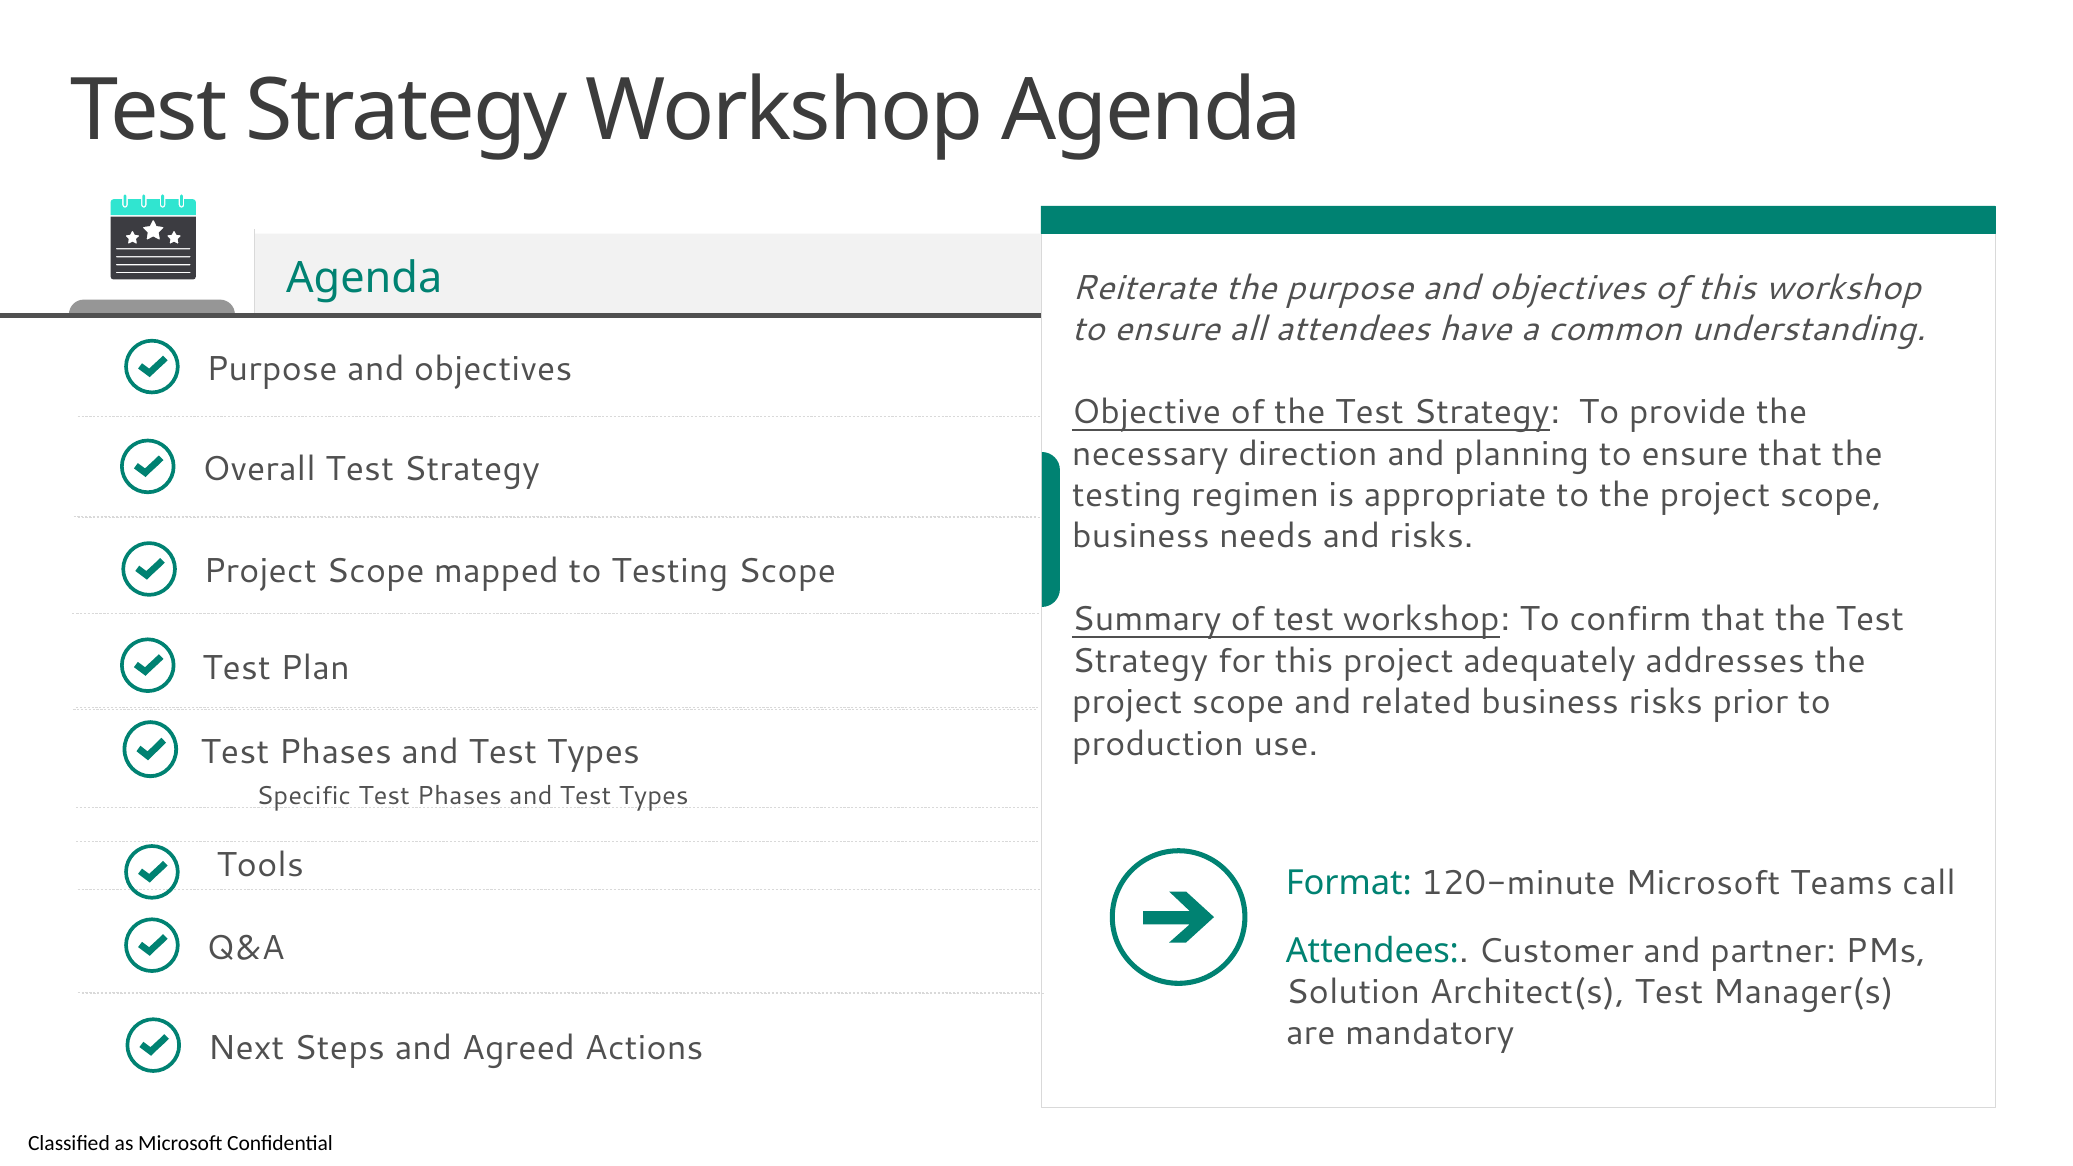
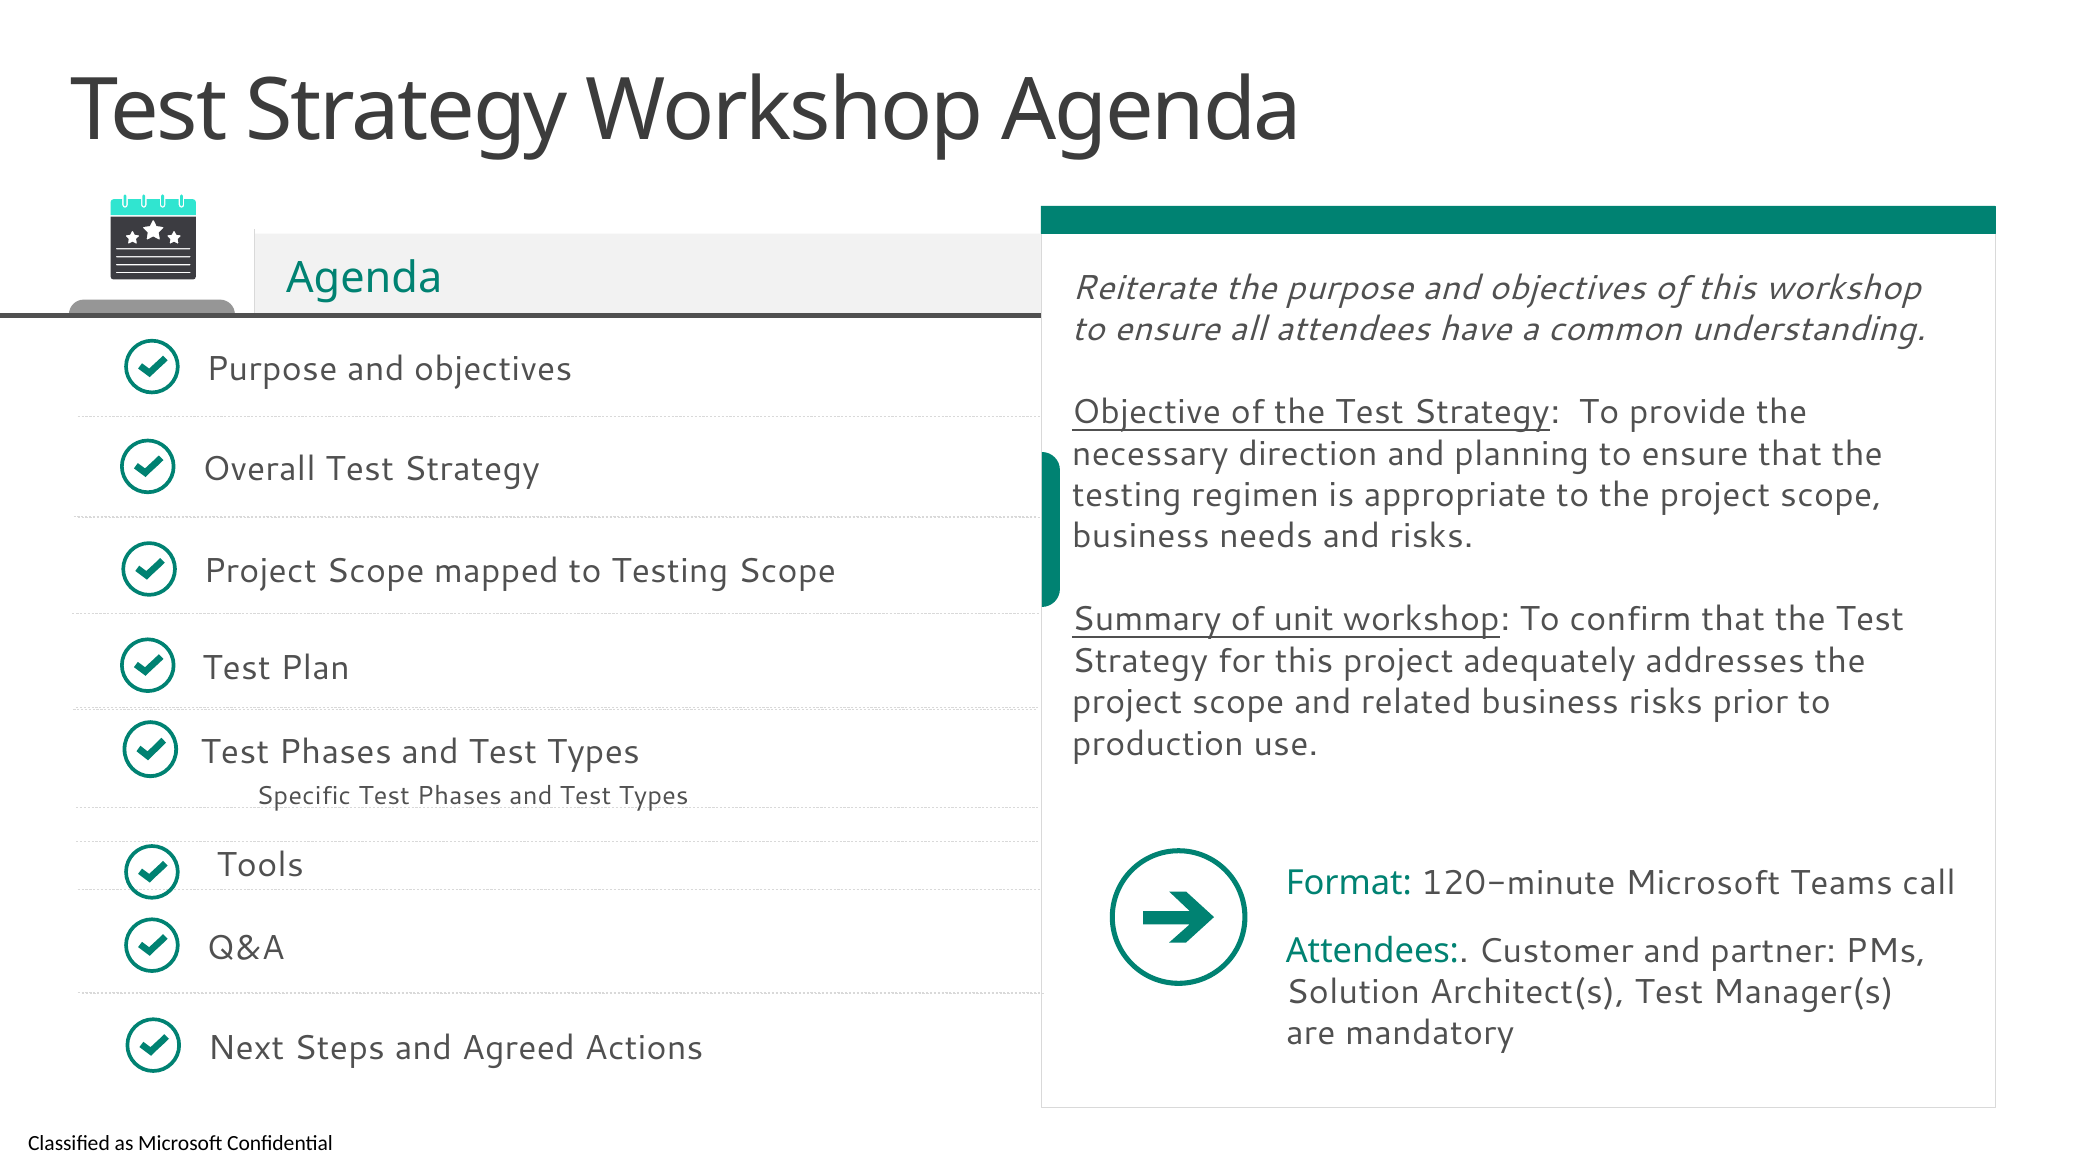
of test: test -> unit
